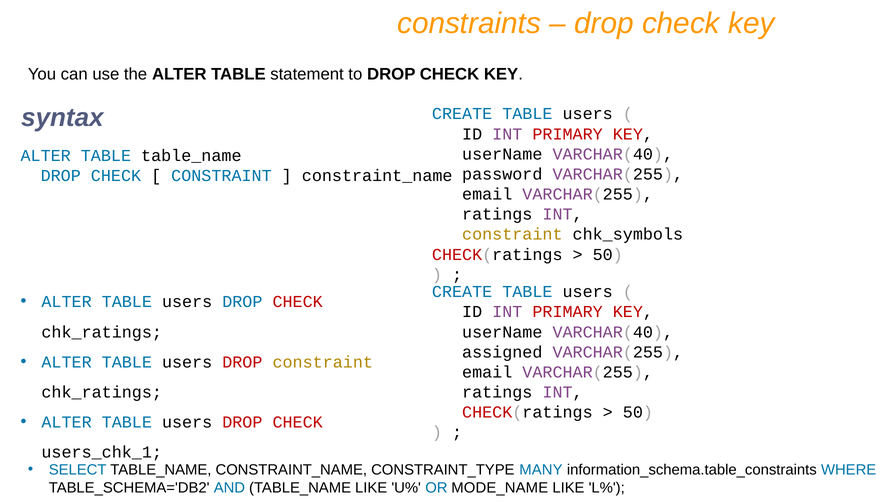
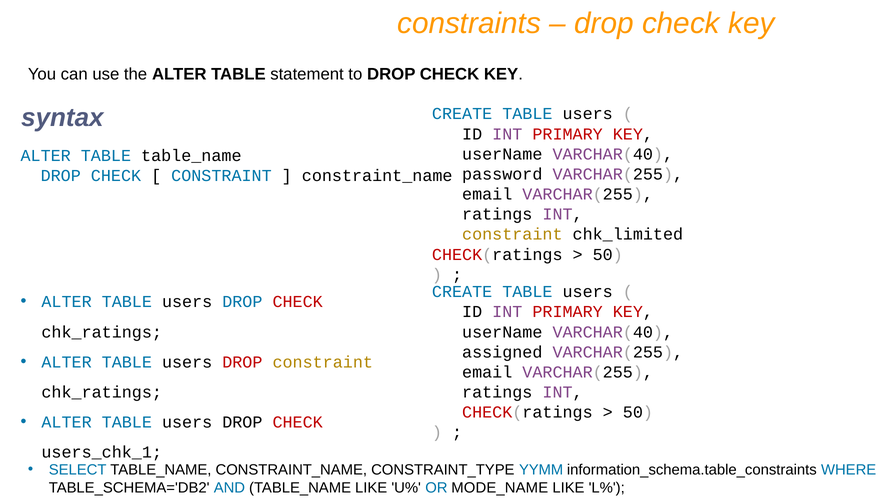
chk_symbols: chk_symbols -> chk_limited
DROP at (242, 423) colour: red -> black
MANY: MANY -> YYMM
